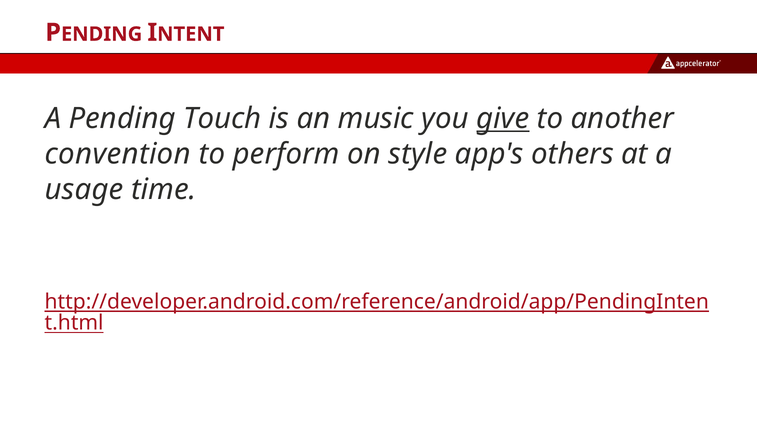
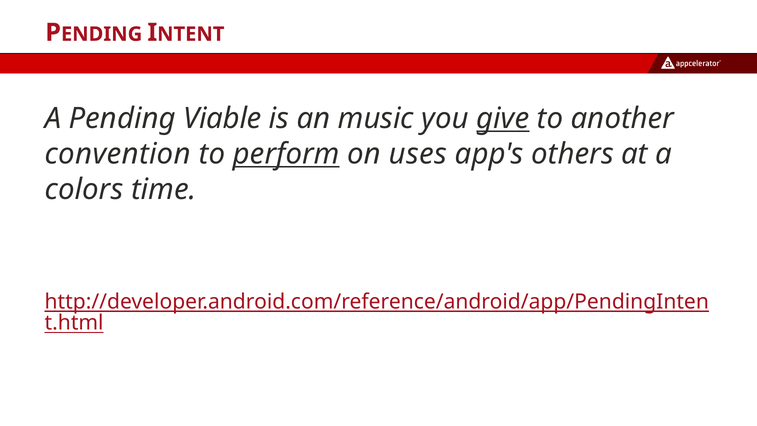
Touch: Touch -> Viable
perform underline: none -> present
style: style -> uses
usage: usage -> colors
